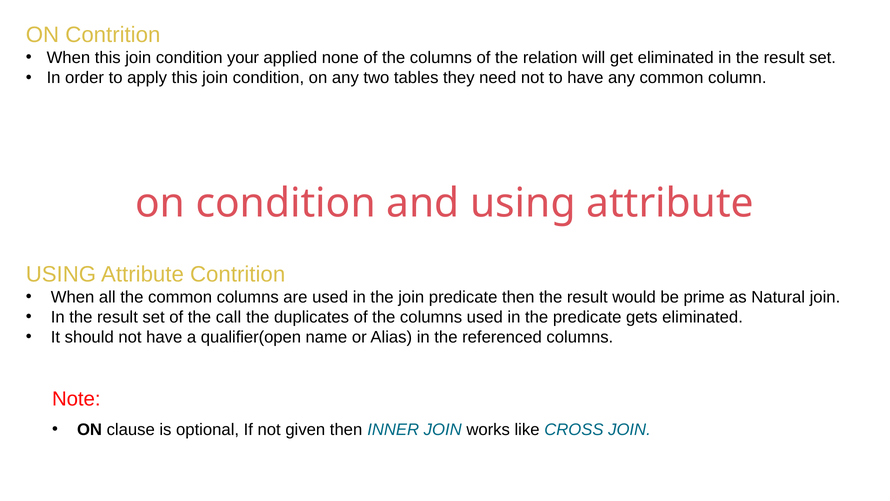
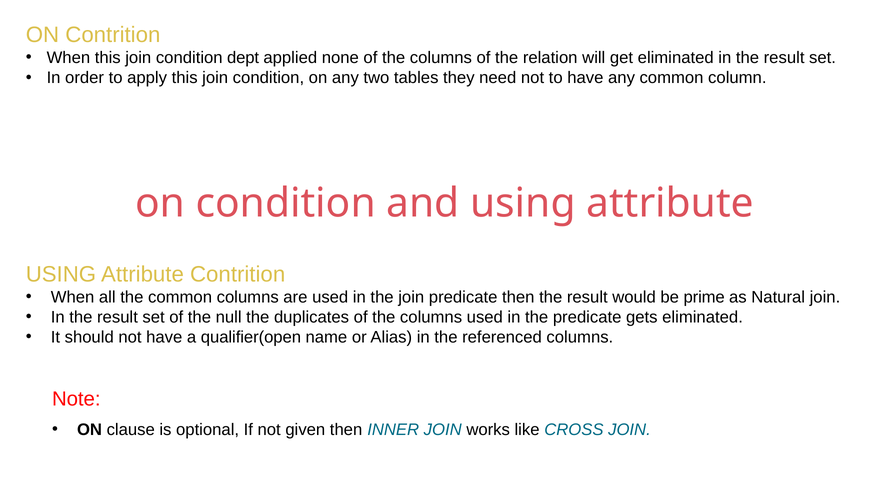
your: your -> dept
call: call -> null
